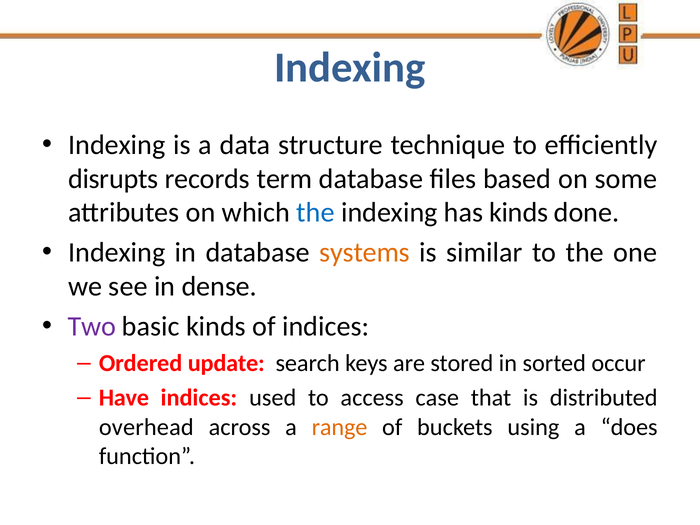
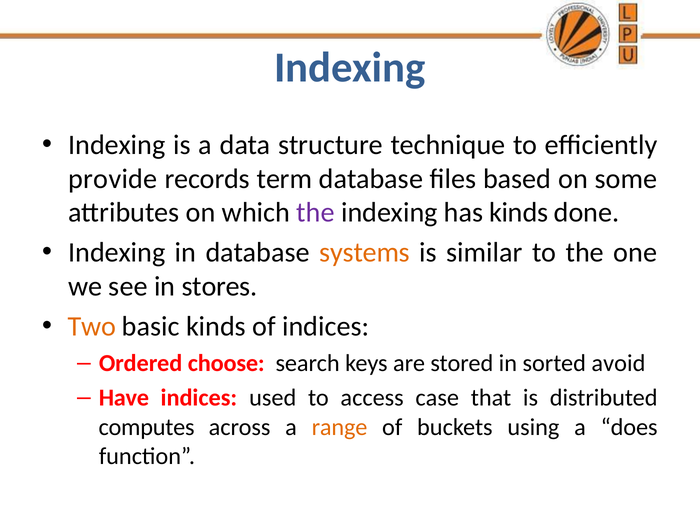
disrupts: disrupts -> provide
the at (316, 213) colour: blue -> purple
dense: dense -> stores
Two colour: purple -> orange
update: update -> choose
occur: occur -> avoid
overhead: overhead -> computes
